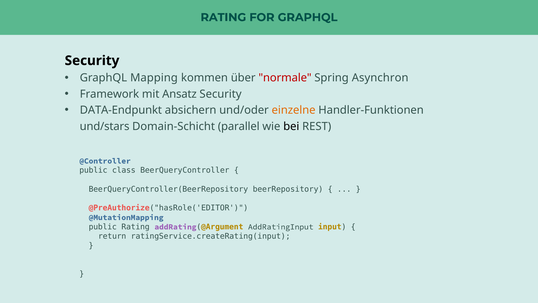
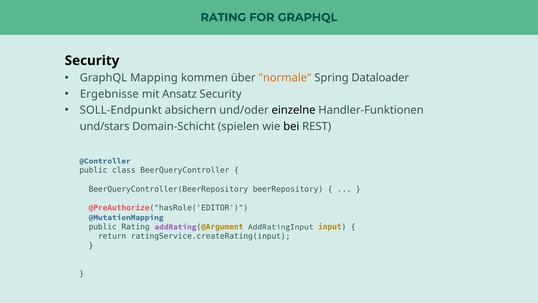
normale colour: red -> orange
Asynchron: Asynchron -> Dataloader
Framework: Framework -> Ergebnisse
DATA-Endpunkt: DATA-Endpunkt -> SOLL-Endpunkt
einzelne colour: orange -> black
parallel: parallel -> spielen
